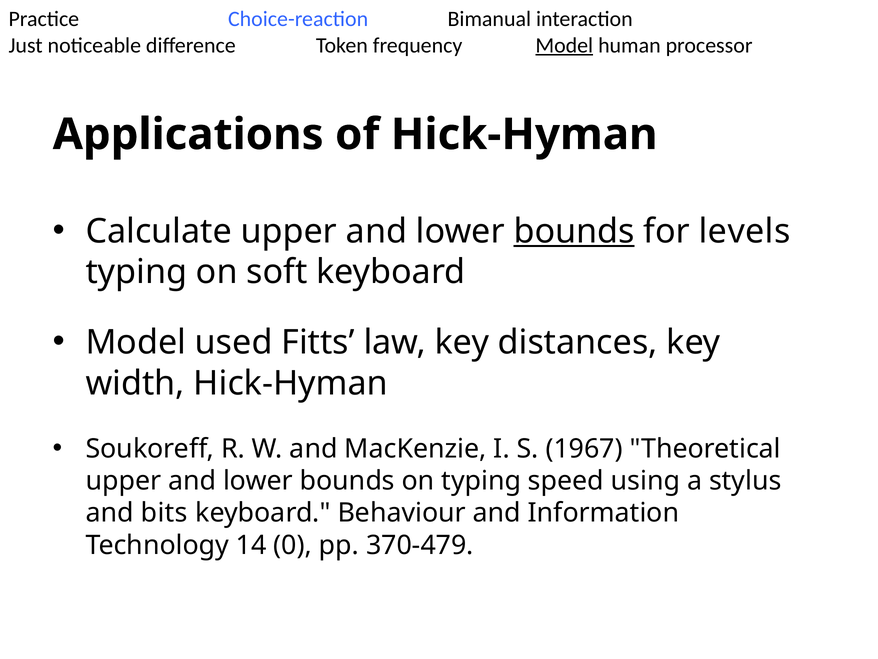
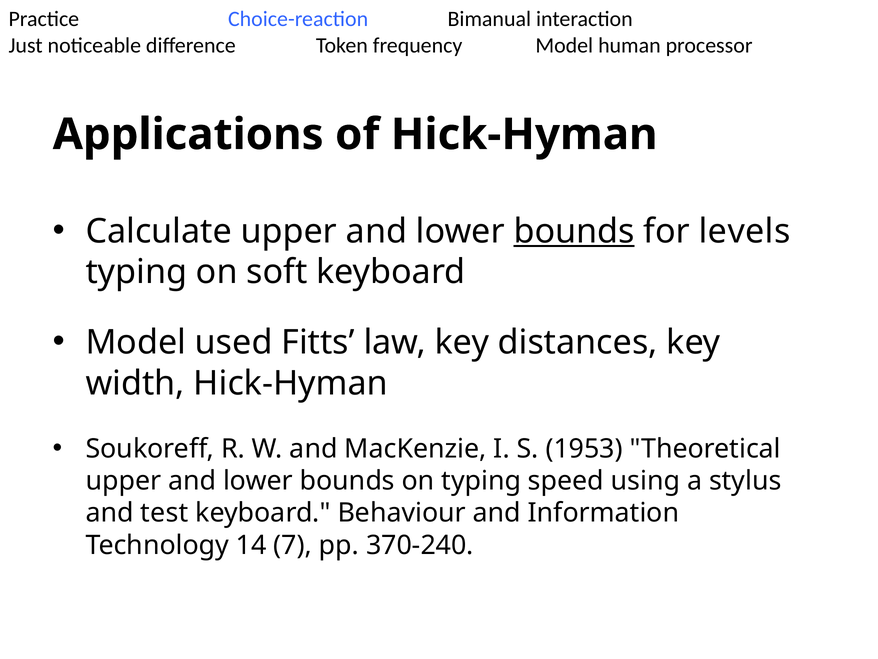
Model at (564, 45) underline: present -> none
1967: 1967 -> 1953
bits: bits -> test
0: 0 -> 7
370-479: 370-479 -> 370-240
